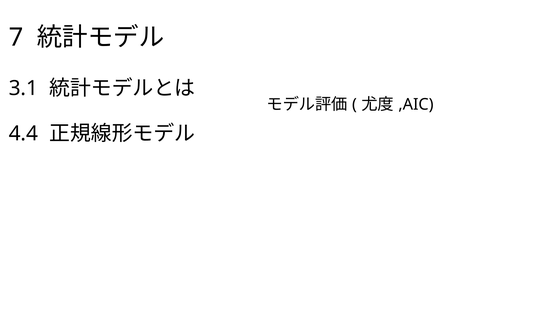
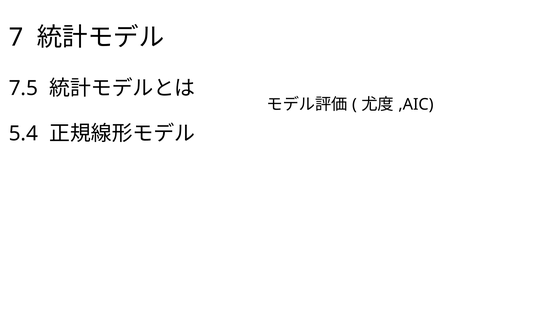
3.1: 3.1 -> 7.5
4.4: 4.4 -> 5.4
